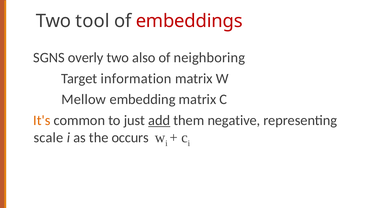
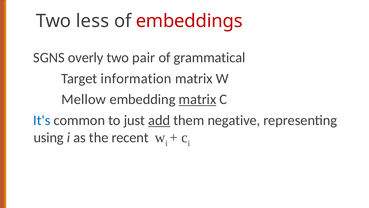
tool: tool -> less
also: also -> pair
neighboring: neighboring -> grammatical
matrix at (197, 99) underline: none -> present
It's colour: orange -> blue
scale: scale -> using
occurs: occurs -> recent
